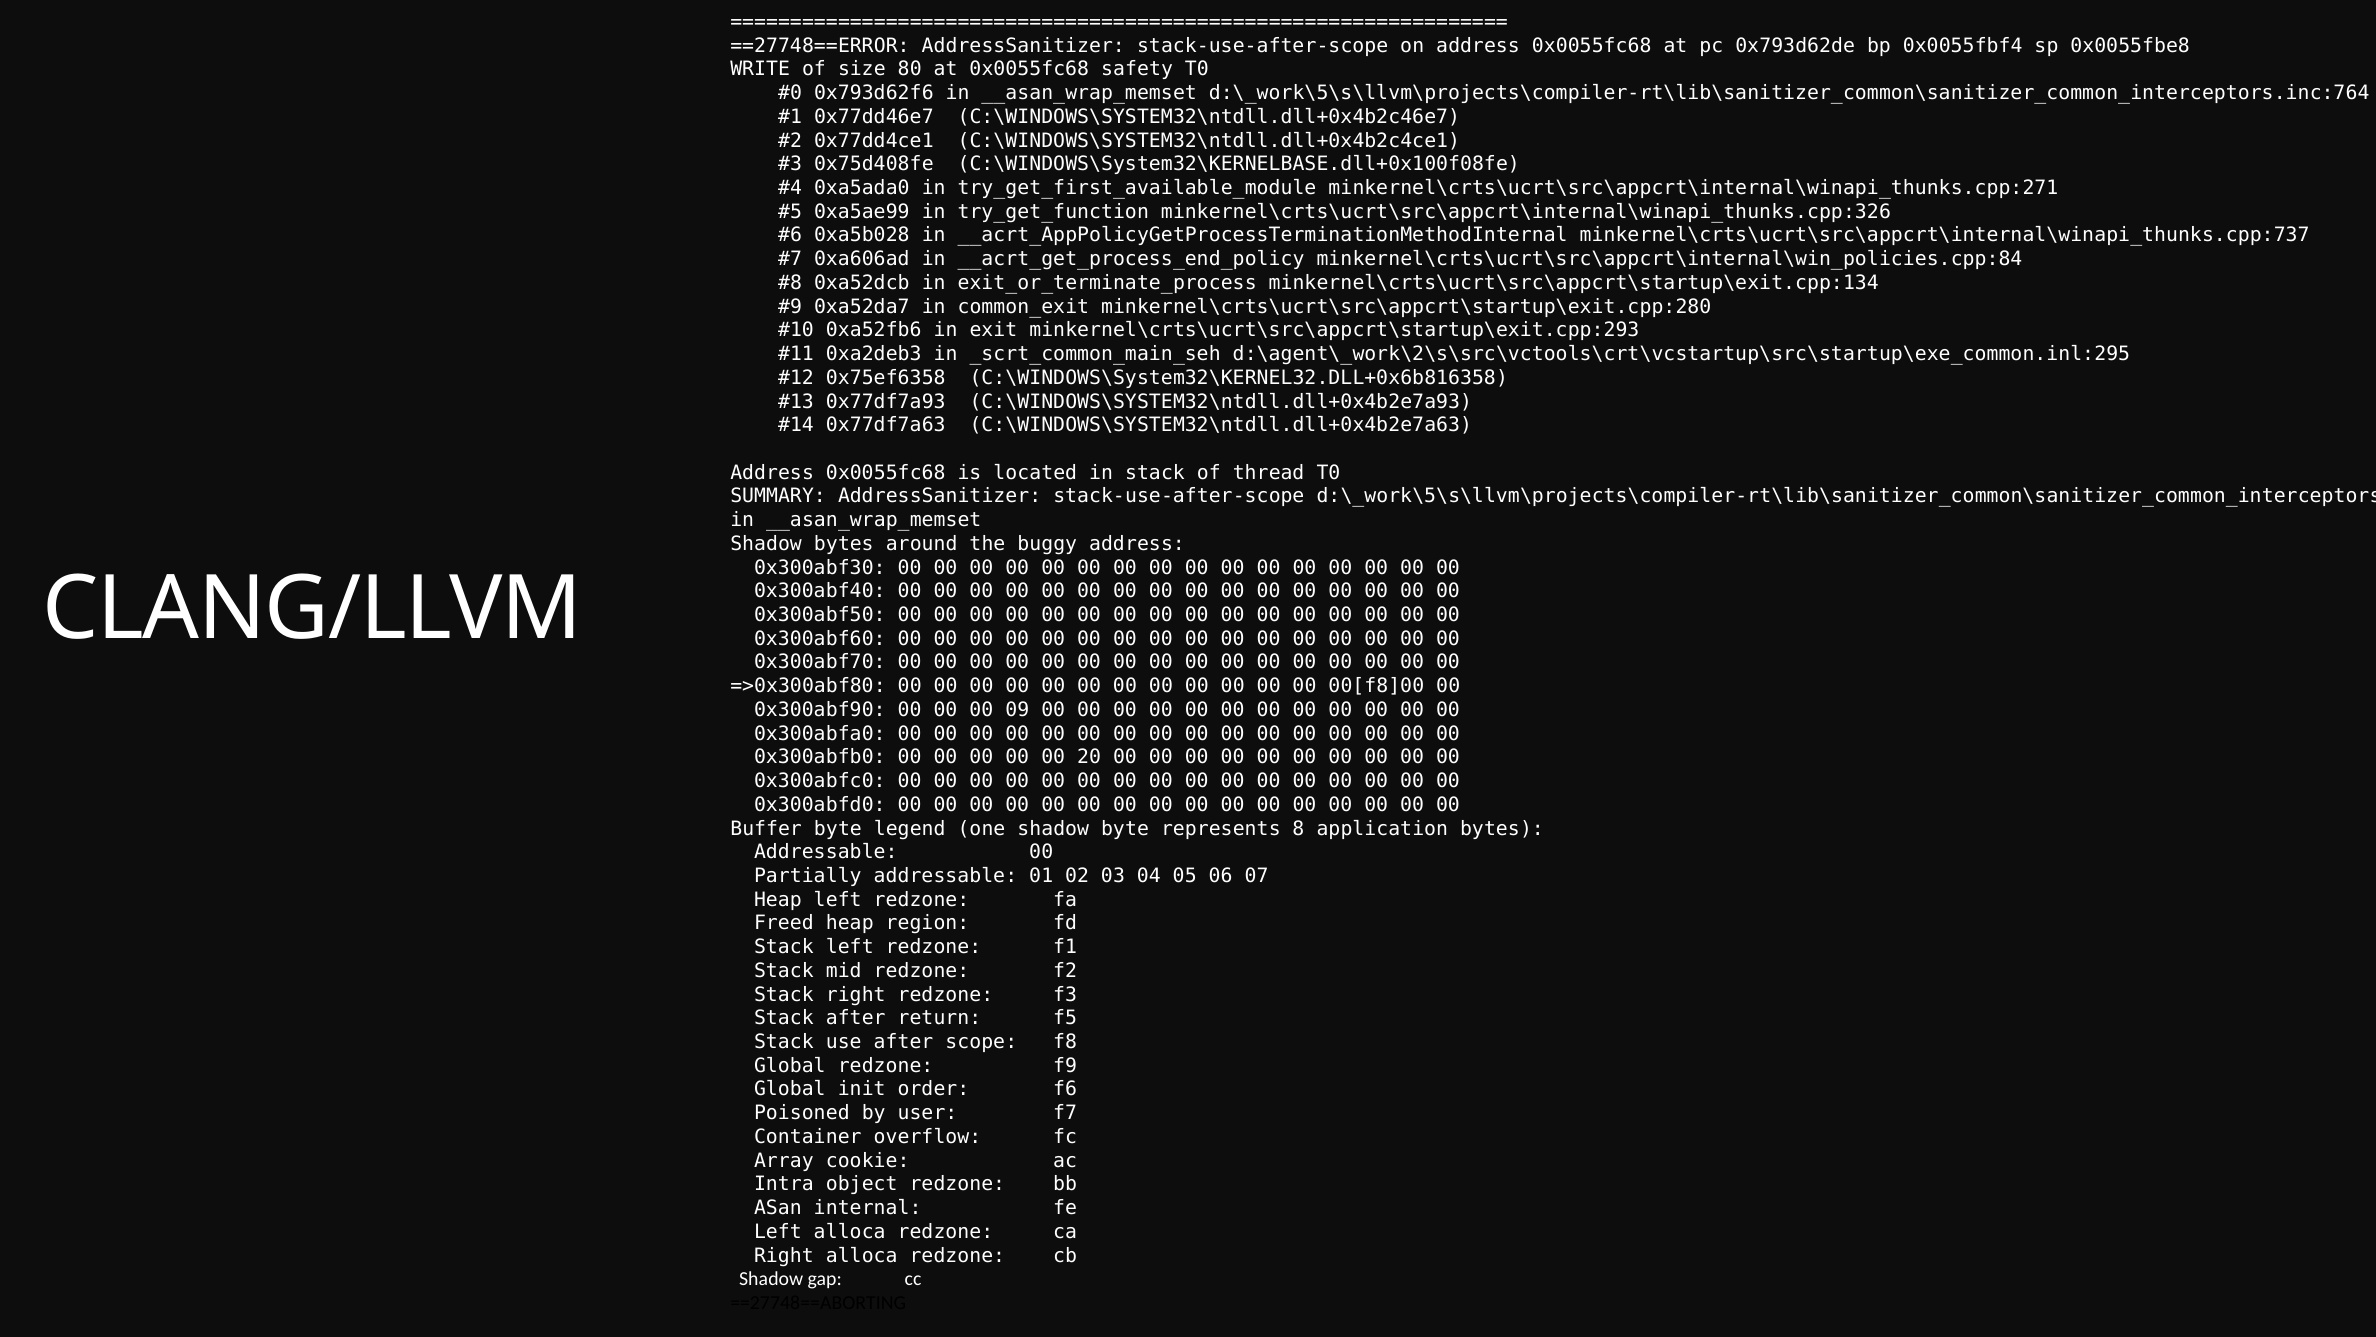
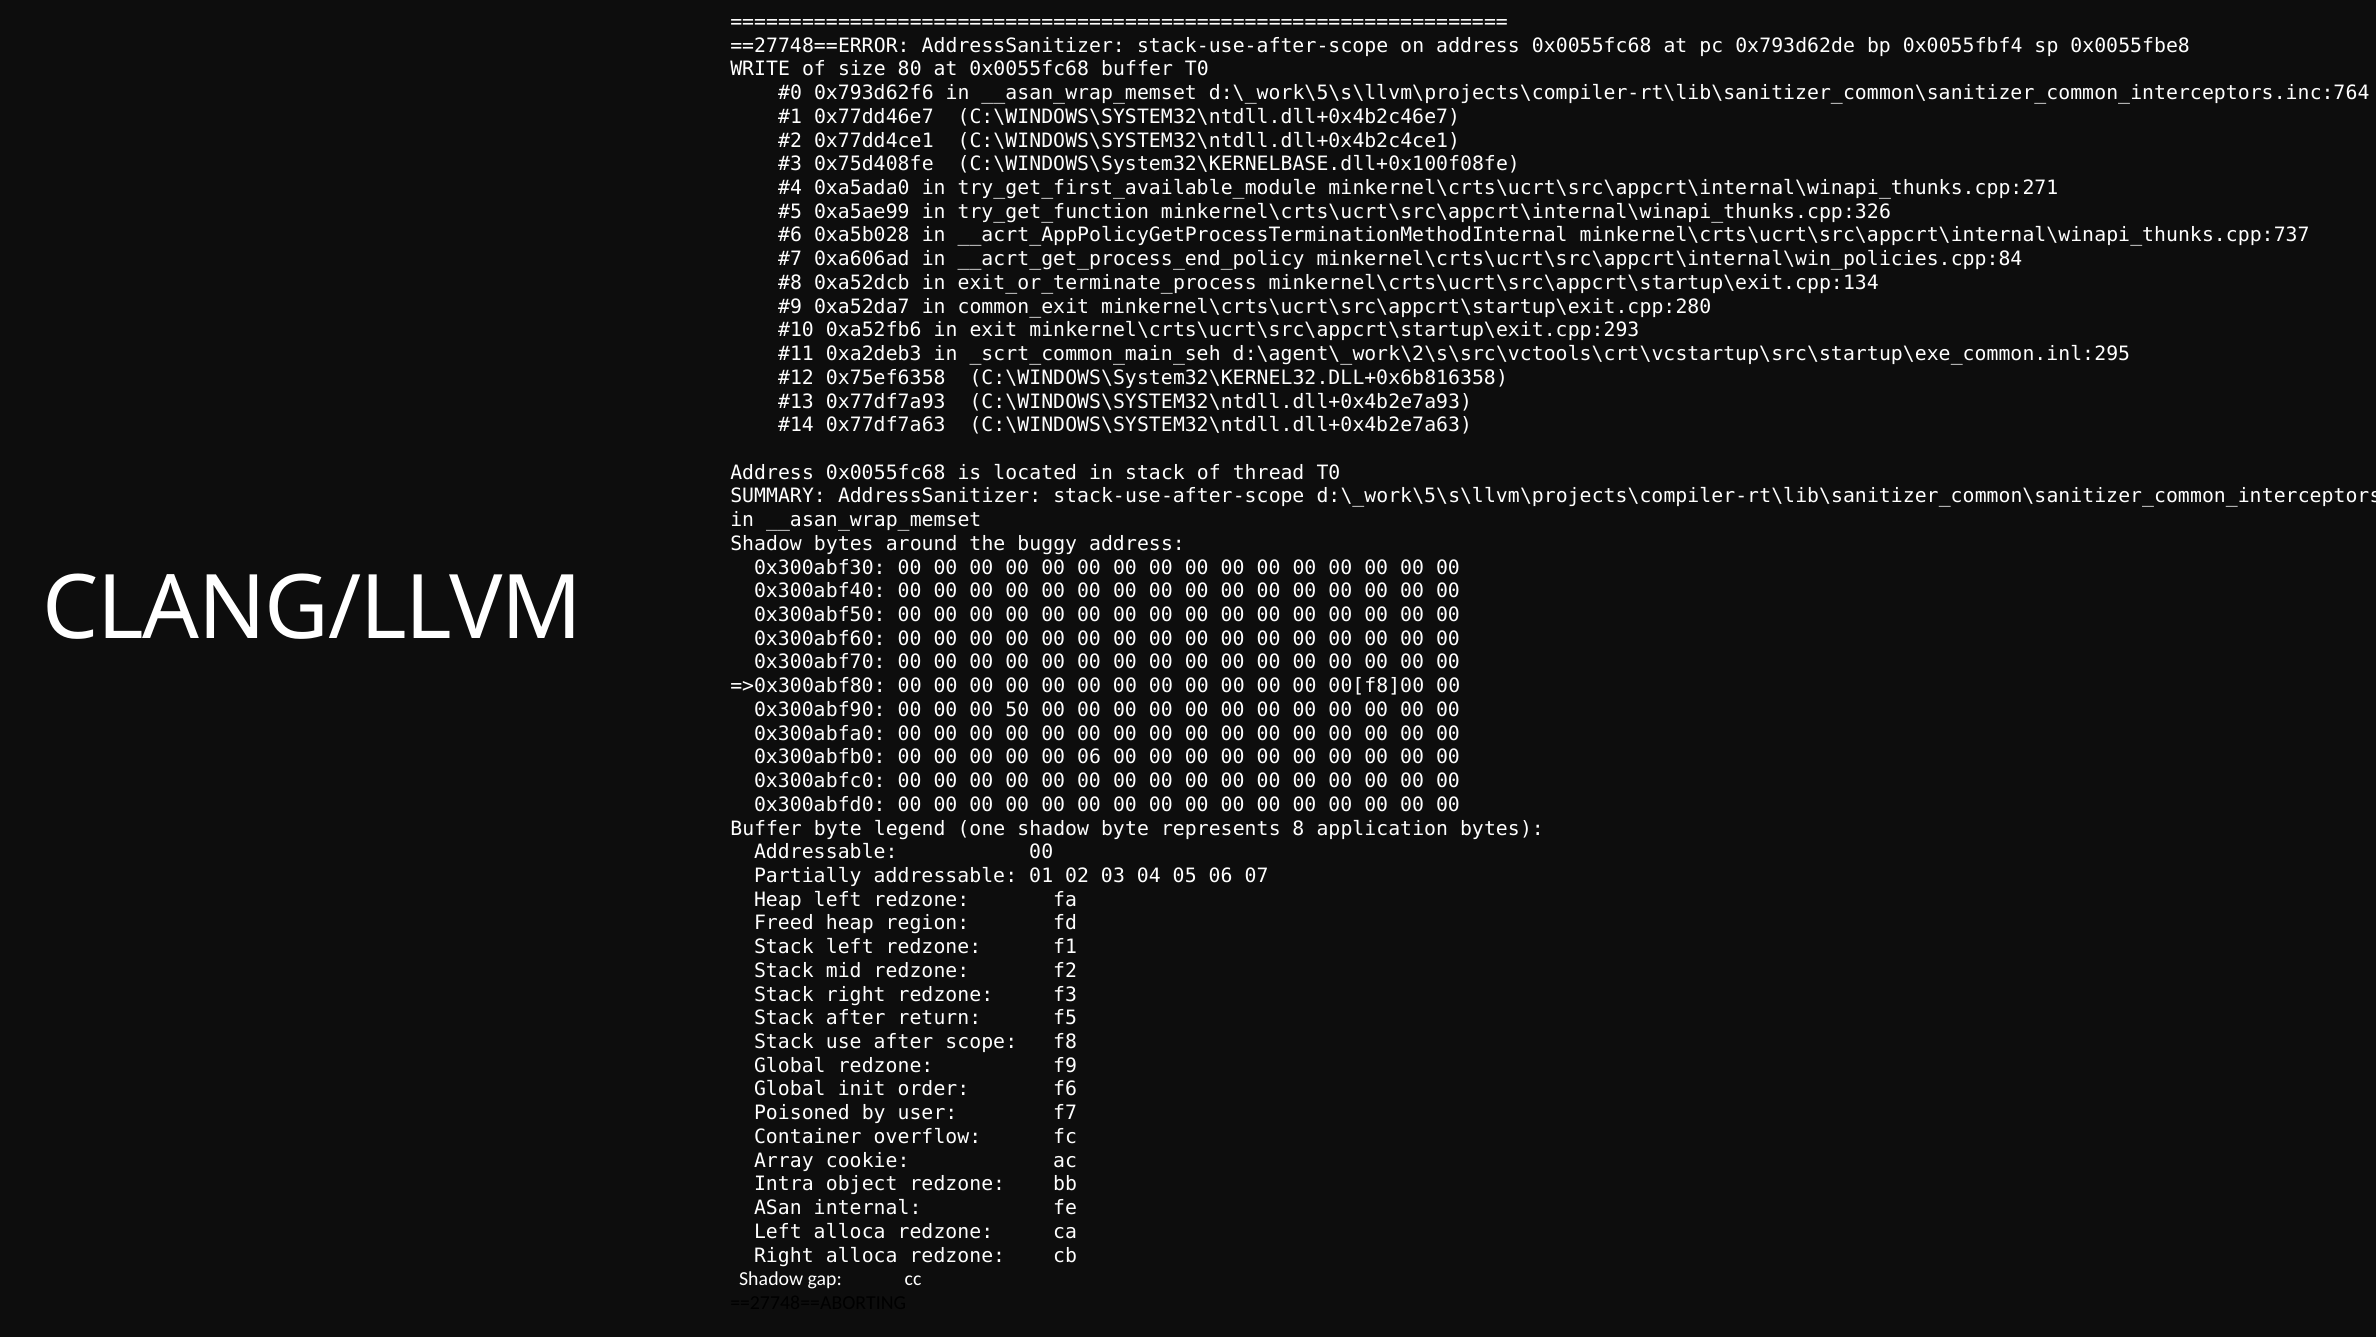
0x0055fc68 safety: safety -> buffer
09: 09 -> 50
00 20: 20 -> 06
